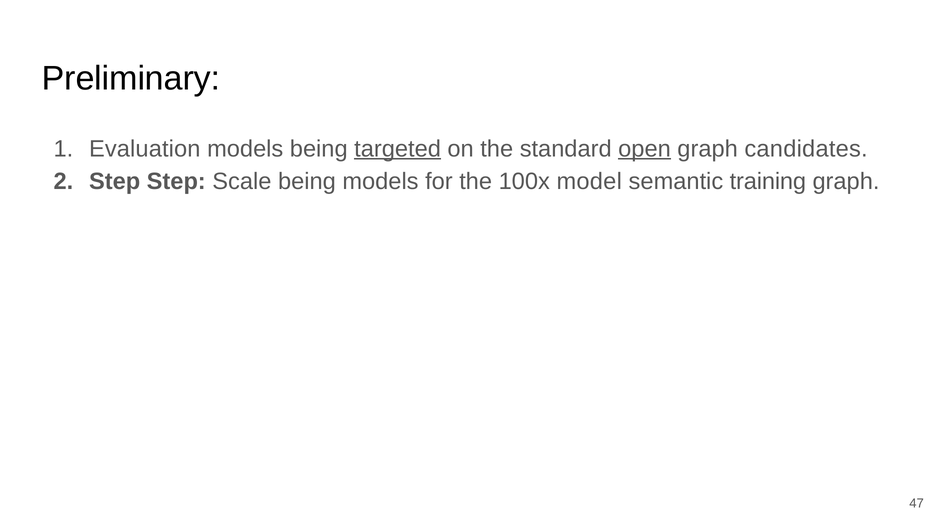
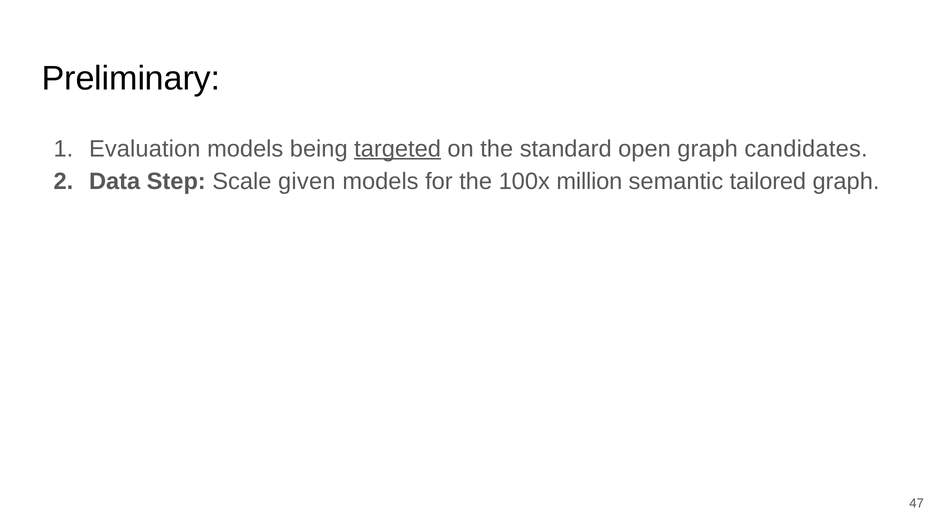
open underline: present -> none
Step at (115, 181): Step -> Data
Scale being: being -> given
model: model -> million
training: training -> tailored
